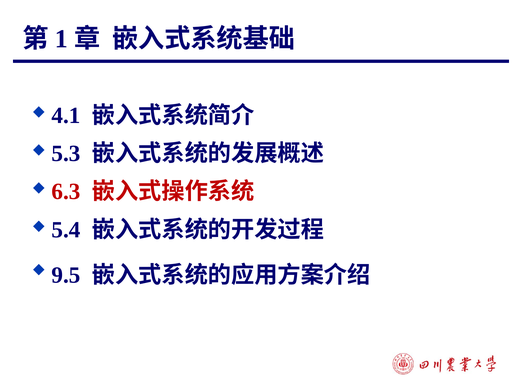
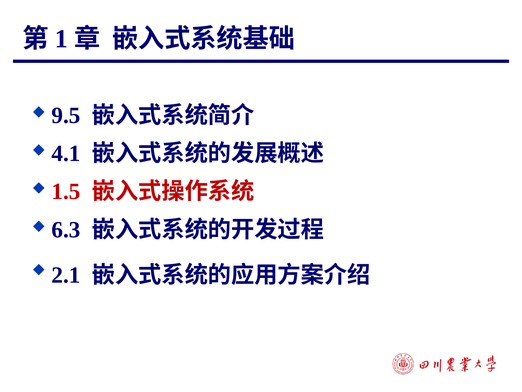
4.1: 4.1 -> 9.5
5.3: 5.3 -> 4.1
6.3: 6.3 -> 1.5
5.4: 5.4 -> 6.3
9.5: 9.5 -> 2.1
